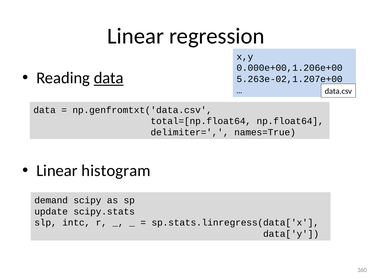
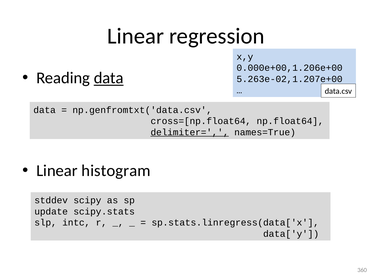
total=[np.float64: total=[np.float64 -> cross=[np.float64
delimiter= underline: none -> present
demand: demand -> stddev
